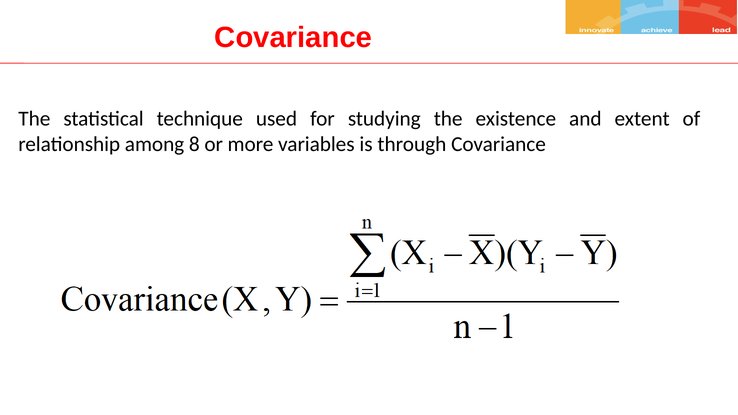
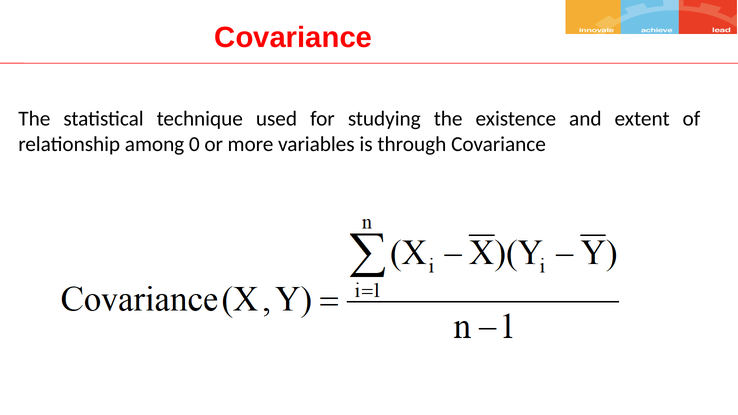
8: 8 -> 0
